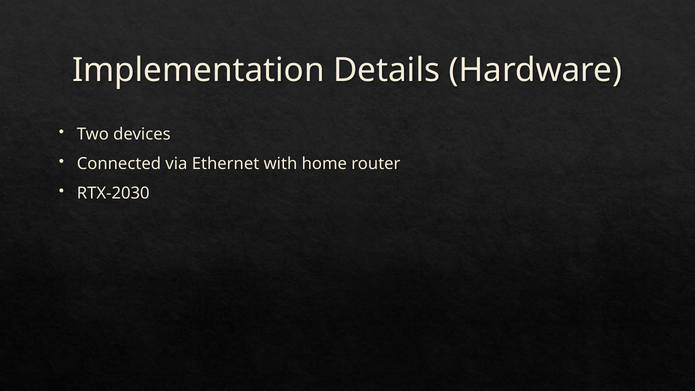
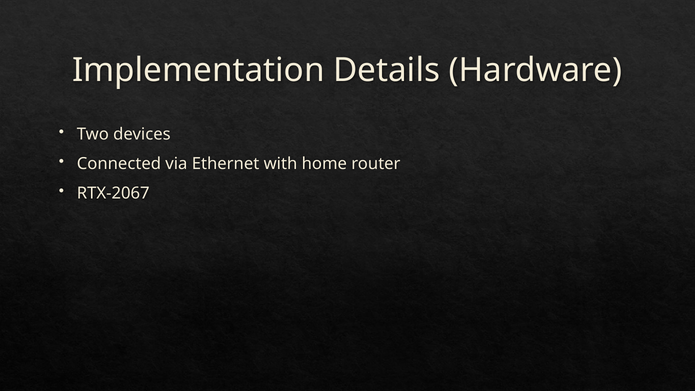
RTX-2030: RTX-2030 -> RTX-2067
